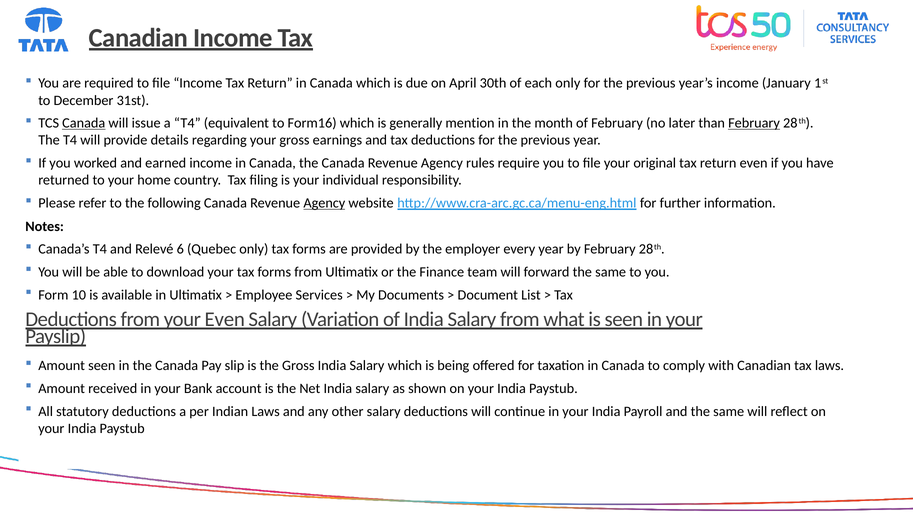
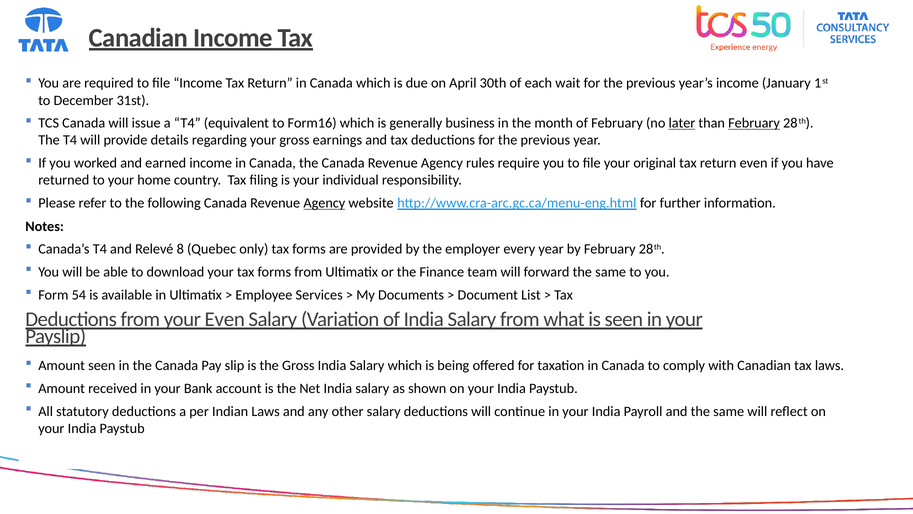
each only: only -> wait
Canada at (84, 123) underline: present -> none
mention: mention -> business
later underline: none -> present
6: 6 -> 8
10: 10 -> 54
